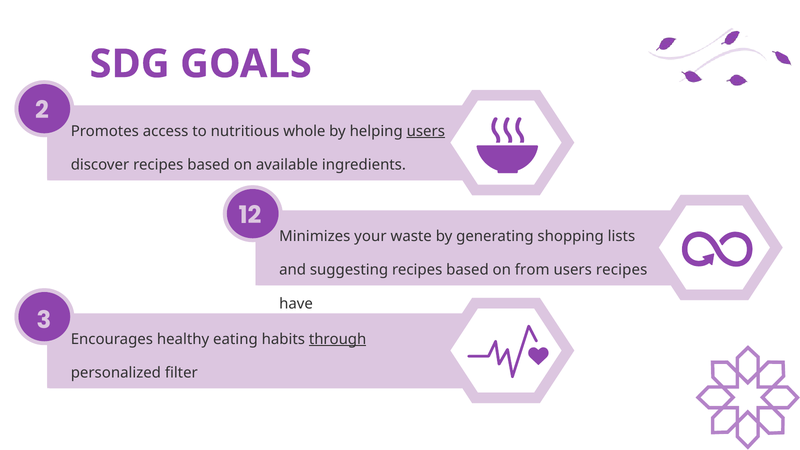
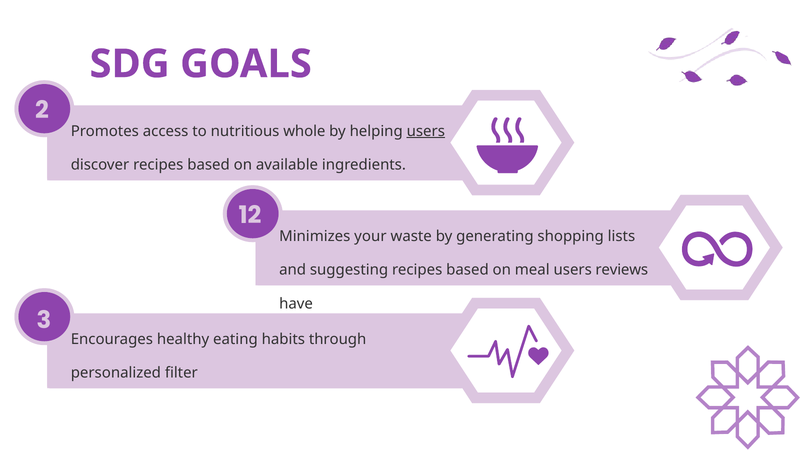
from: from -> meal
users recipes: recipes -> reviews
through underline: present -> none
